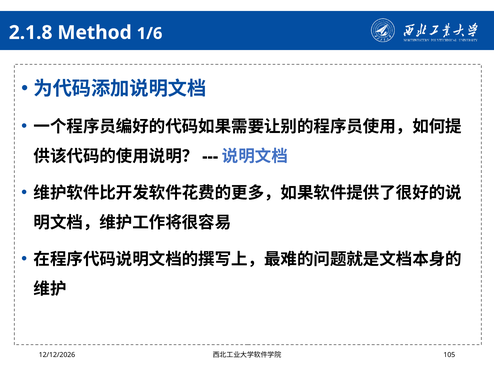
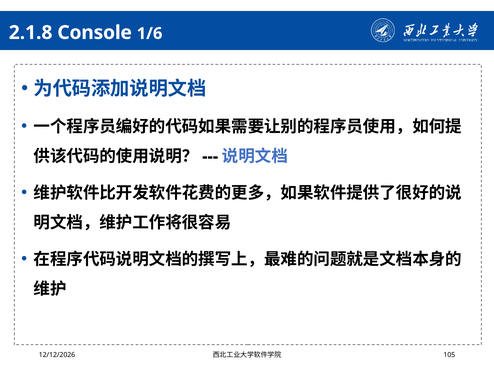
Method: Method -> Console
